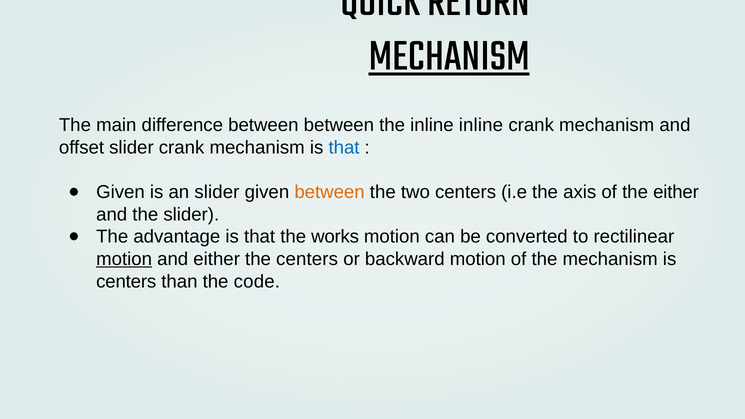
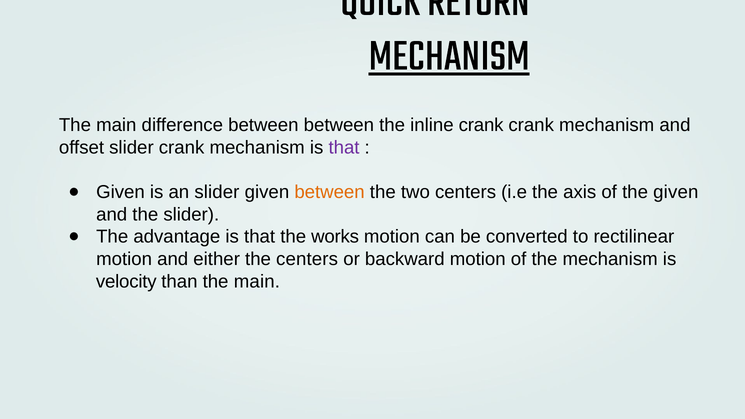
inline inline: inline -> crank
that at (344, 147) colour: blue -> purple
the either: either -> given
motion at (124, 259) underline: present -> none
centers at (126, 282): centers -> velocity
than the code: code -> main
